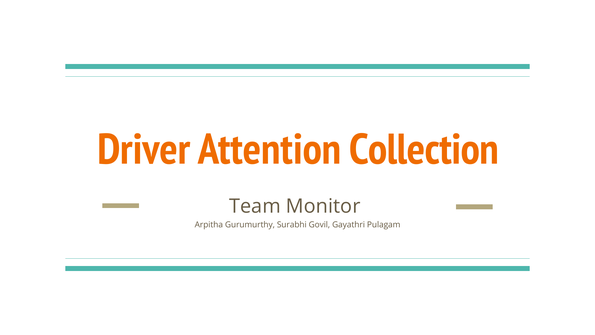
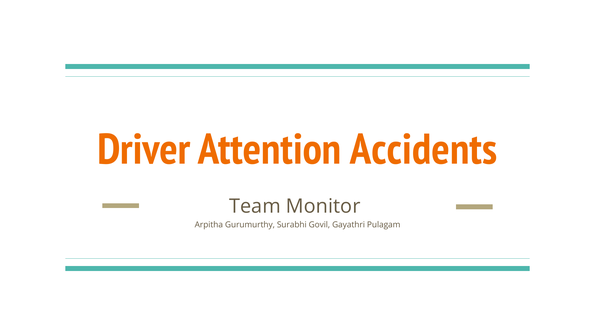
Collection: Collection -> Accidents
